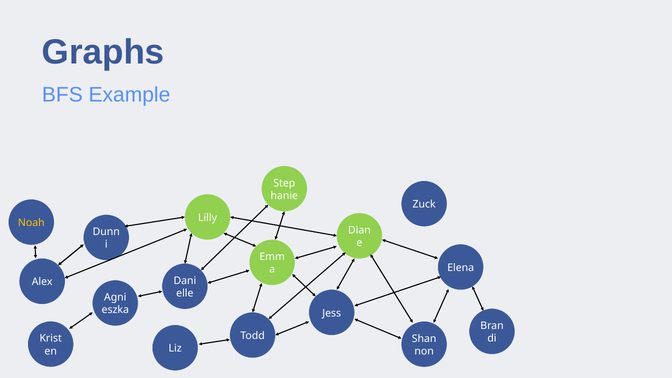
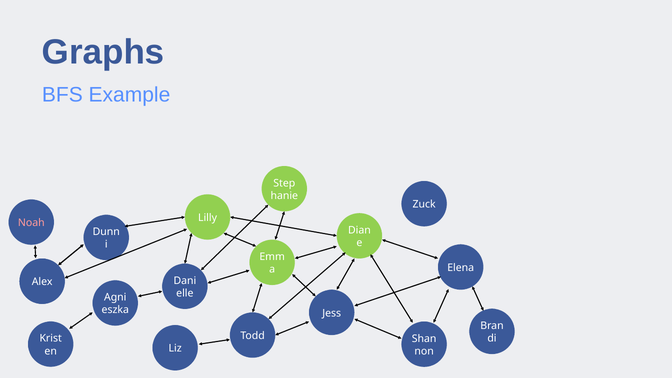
Noah colour: yellow -> pink
